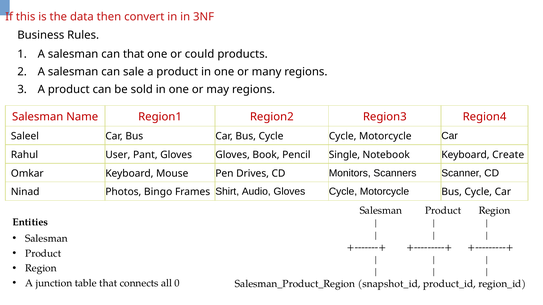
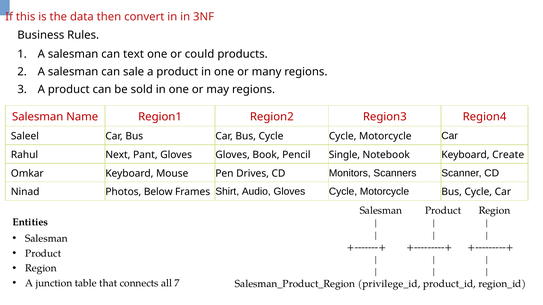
can that: that -> text
User: User -> Next
Bingo: Bingo -> Below
0: 0 -> 7
snapshot_id: snapshot_id -> privilege_id
